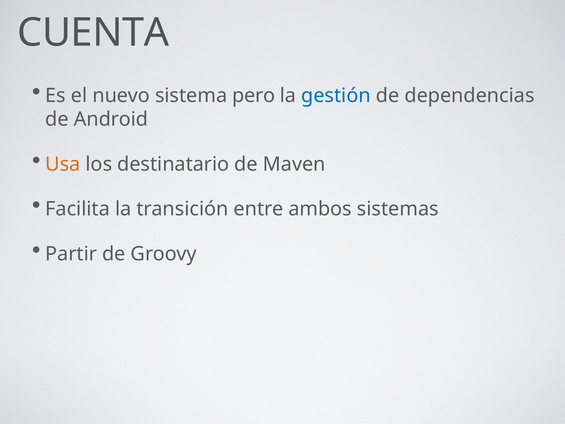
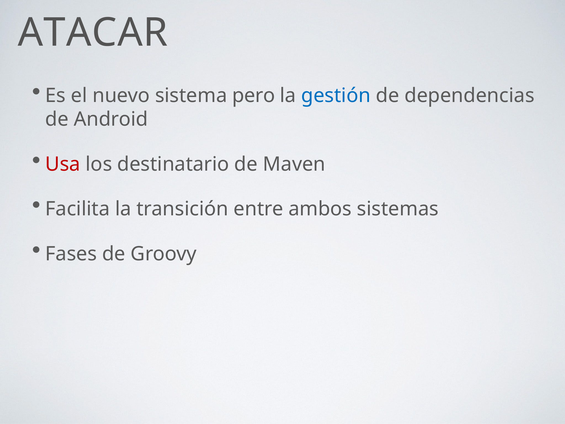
CUENTA: CUENTA -> ATACAR
Usa colour: orange -> red
Partir: Partir -> Fases
